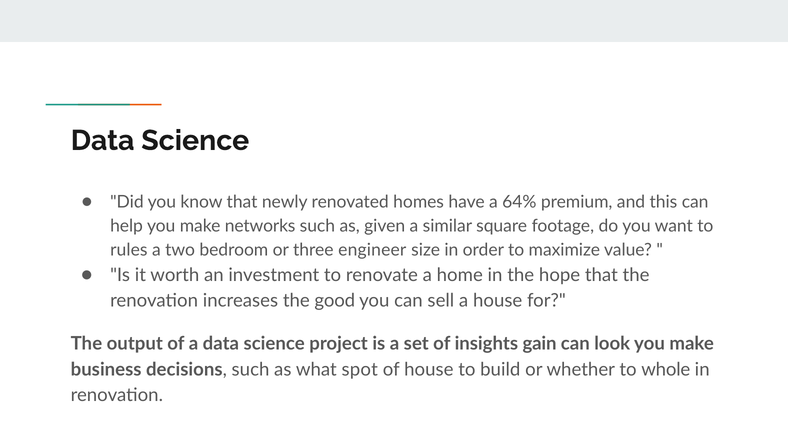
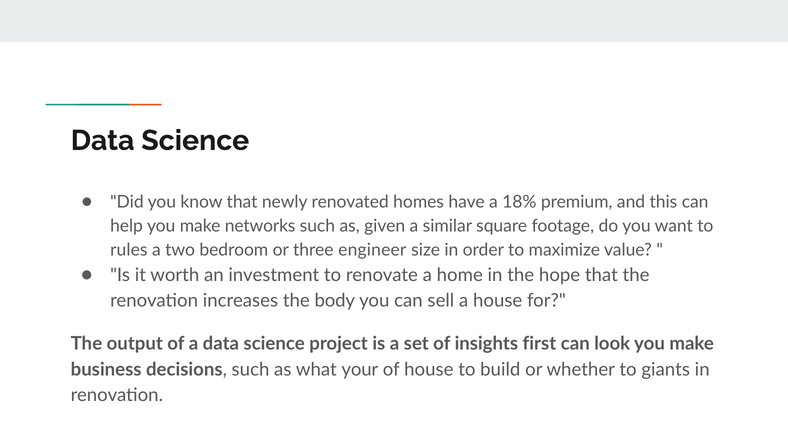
64%: 64% -> 18%
good: good -> body
gain: gain -> first
spot: spot -> your
whole: whole -> giants
